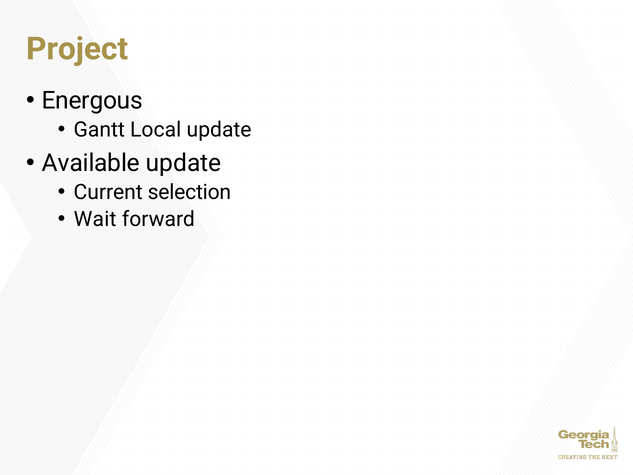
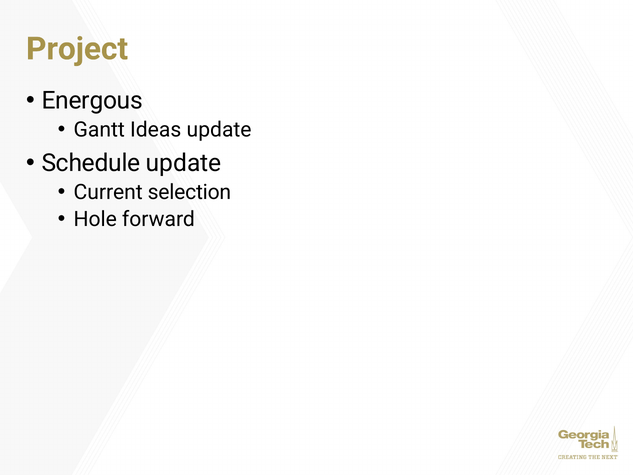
Local: Local -> Ideas
Available: Available -> Schedule
Wait: Wait -> Hole
